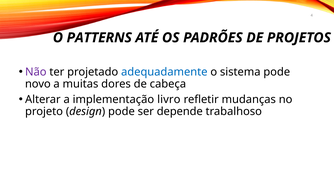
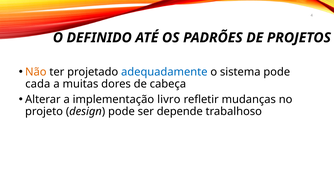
PATTERNS: PATTERNS -> DEFINIDO
Não colour: purple -> orange
novo: novo -> cada
